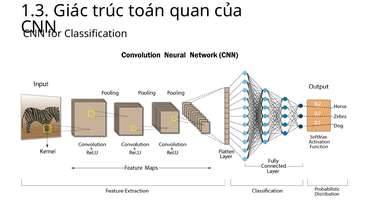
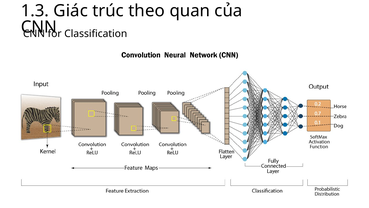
toán: toán -> theo
